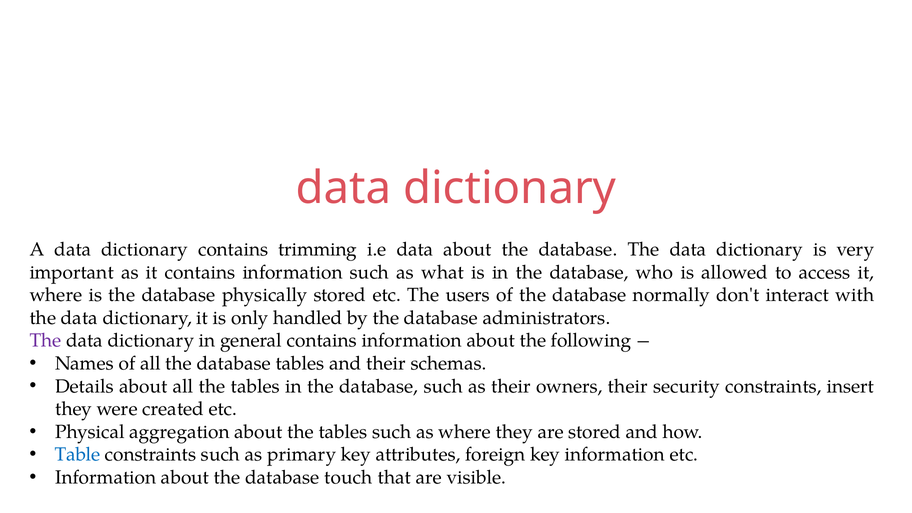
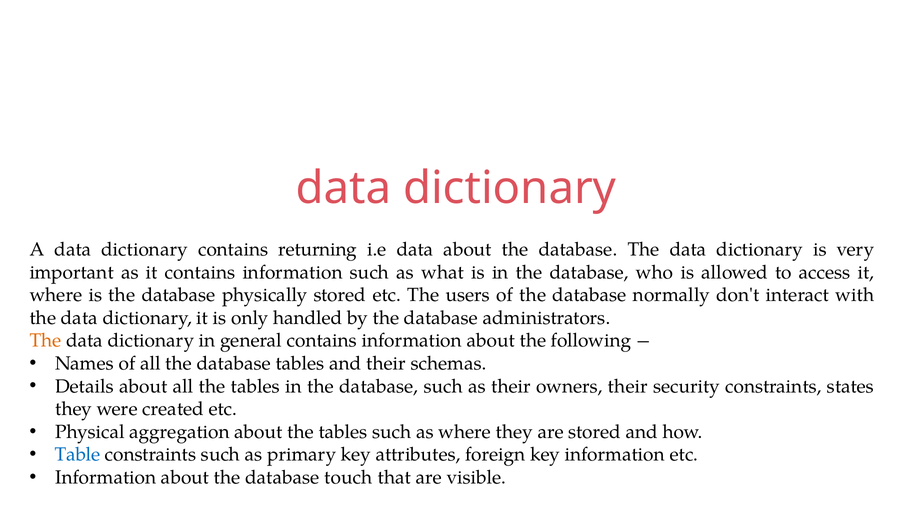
trimming: trimming -> returning
The at (45, 341) colour: purple -> orange
insert: insert -> states
